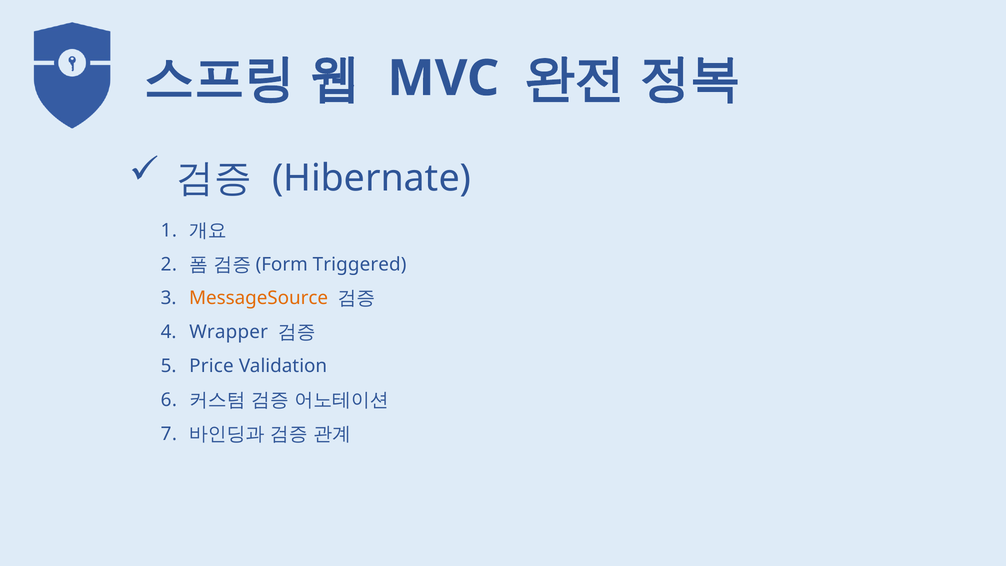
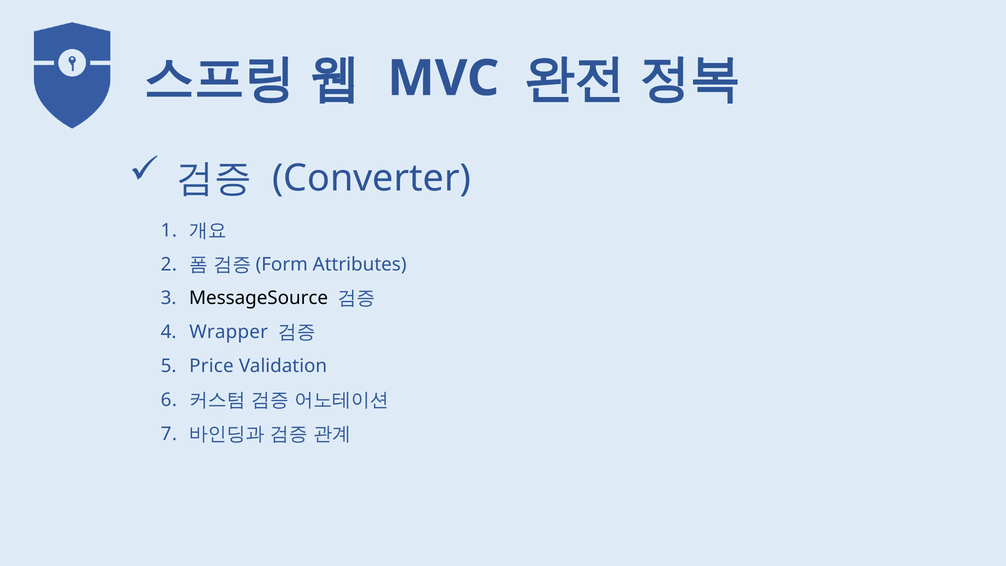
Hibernate: Hibernate -> Converter
Triggered: Triggered -> Attributes
MessageSource colour: orange -> black
